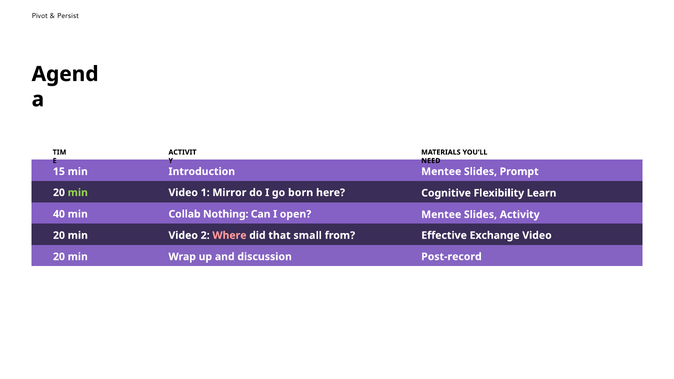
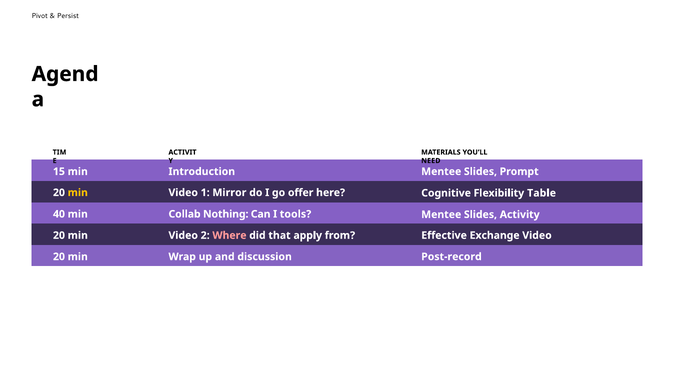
min at (78, 193) colour: light green -> yellow
born: born -> offer
Learn: Learn -> Table
open: open -> tools
small: small -> apply
